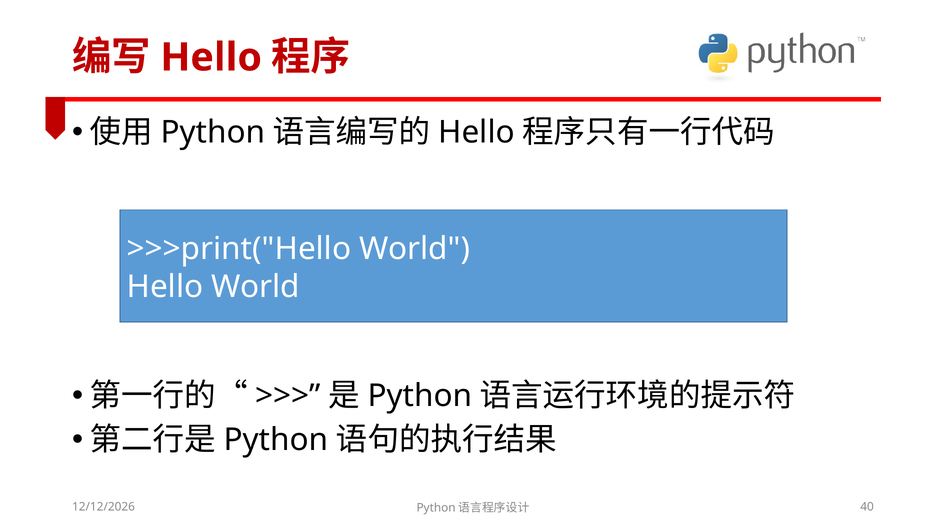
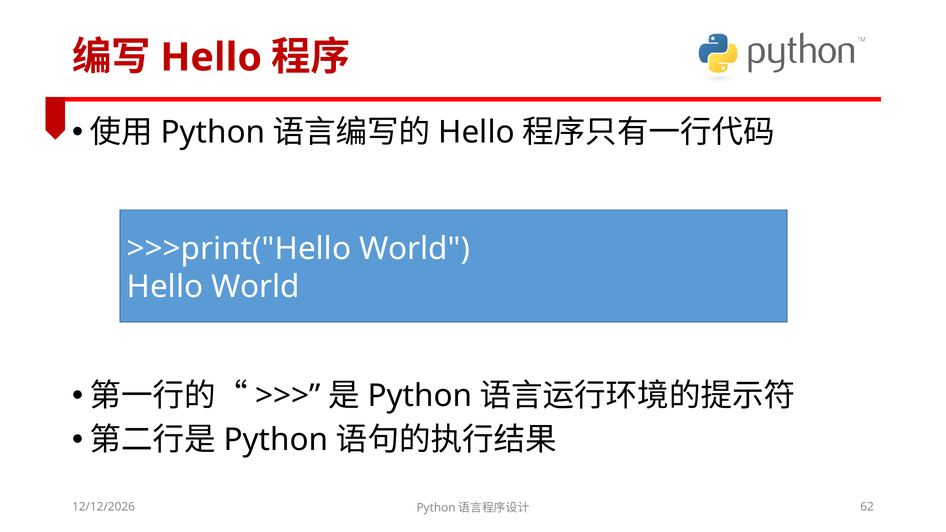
40: 40 -> 62
